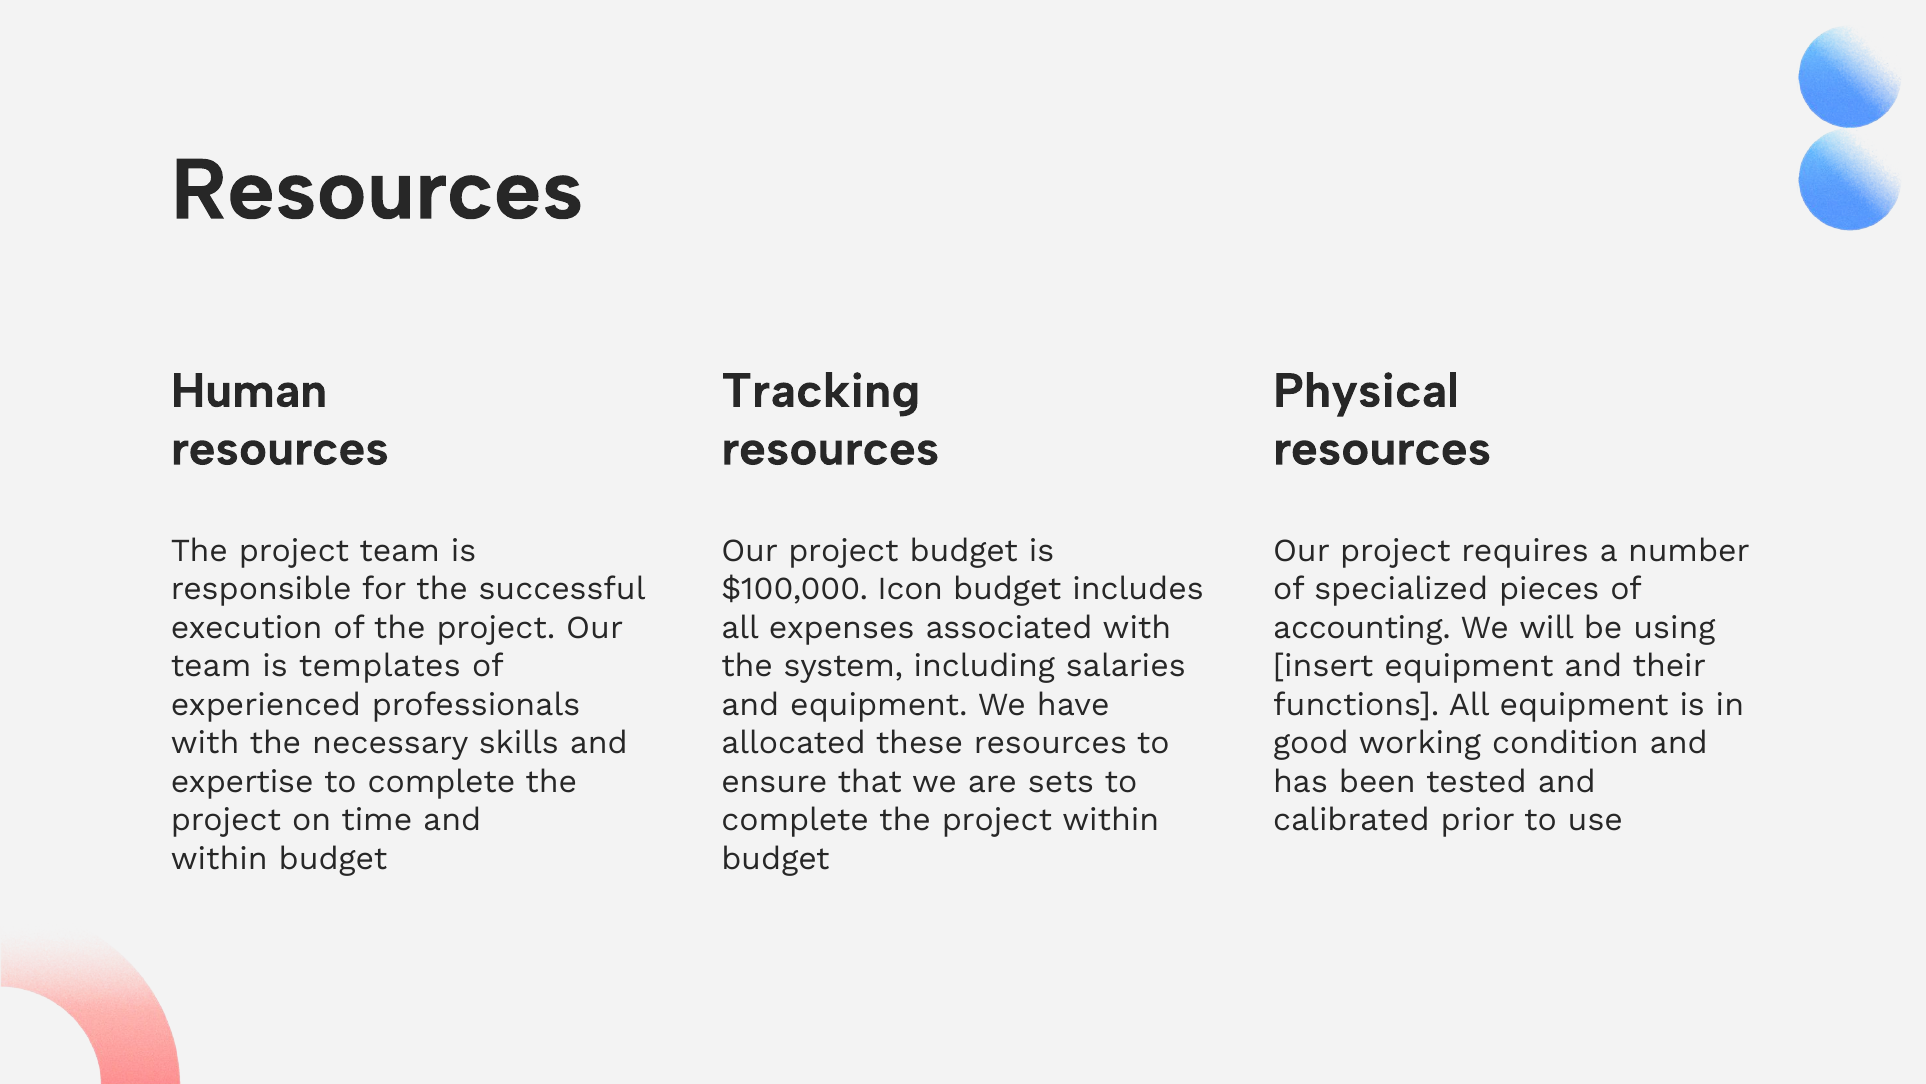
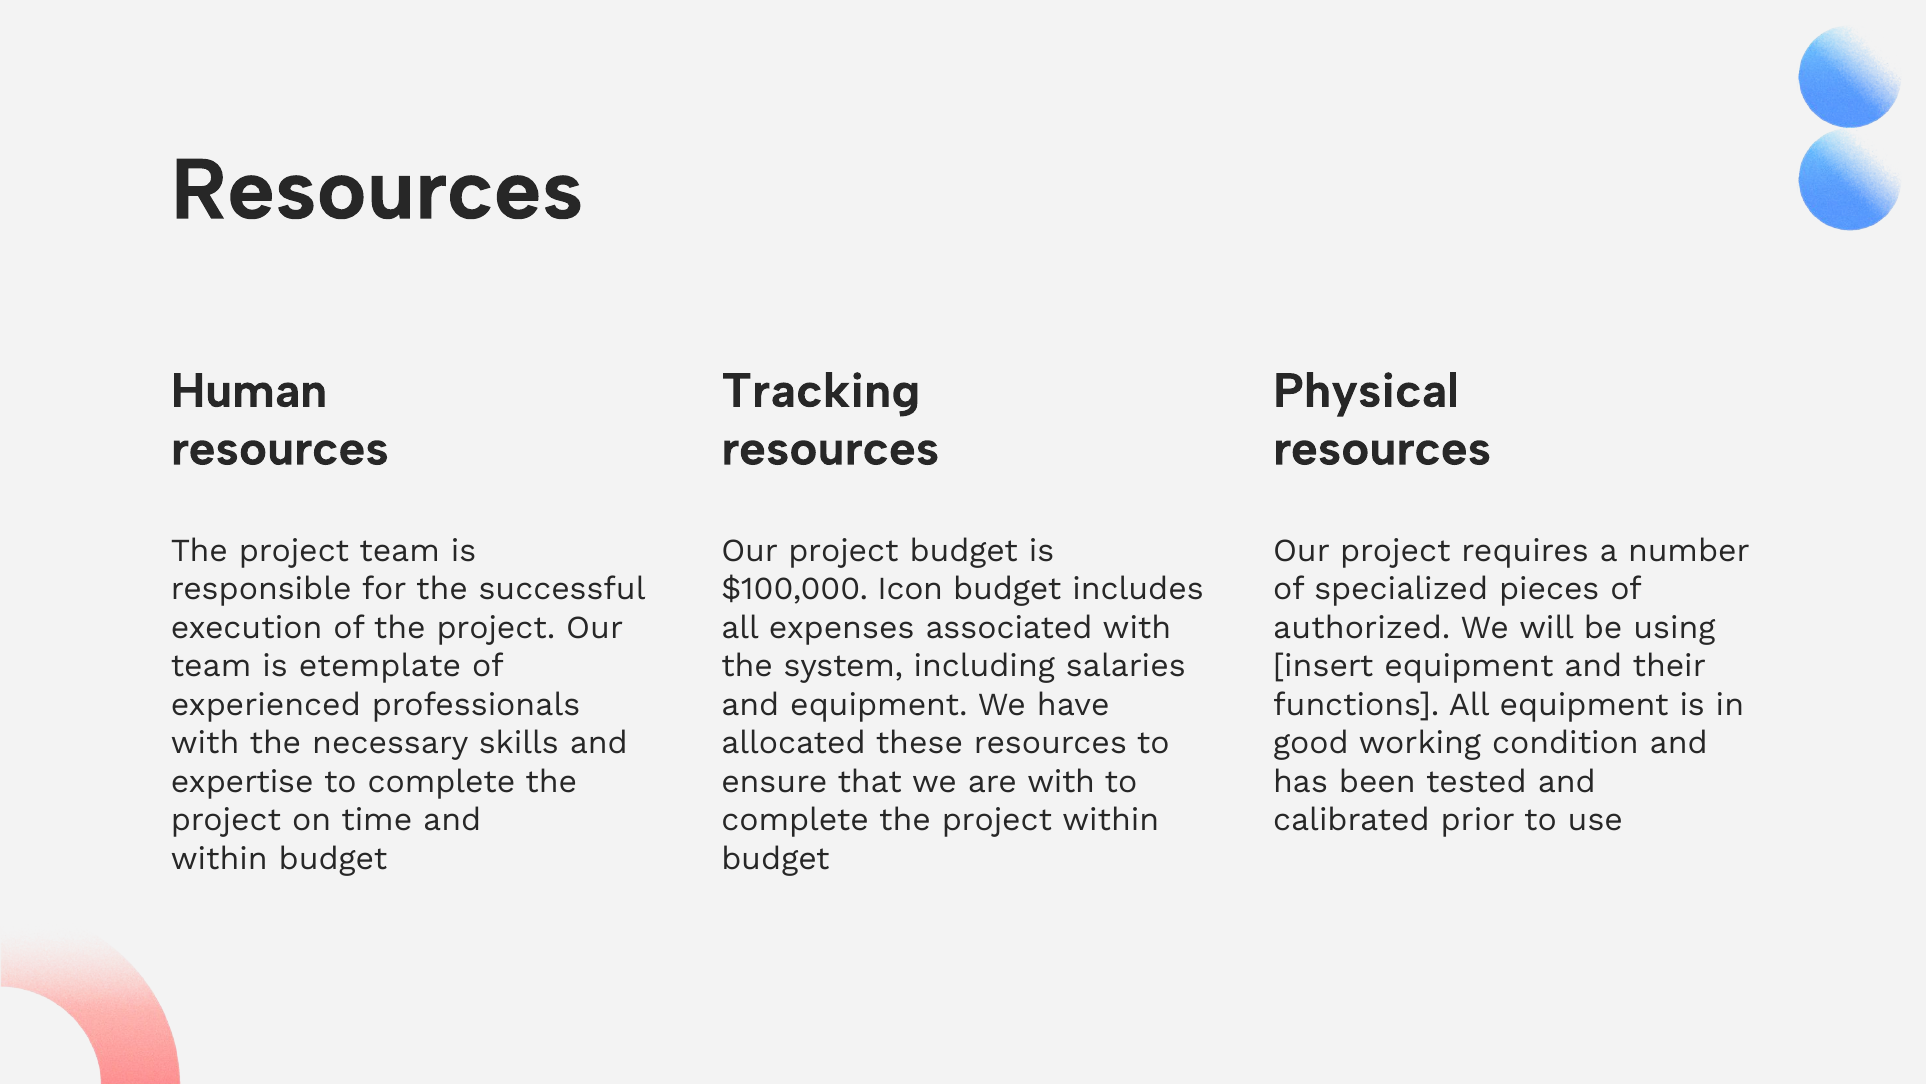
accounting: accounting -> authorized
templates: templates -> etemplate
are sets: sets -> with
